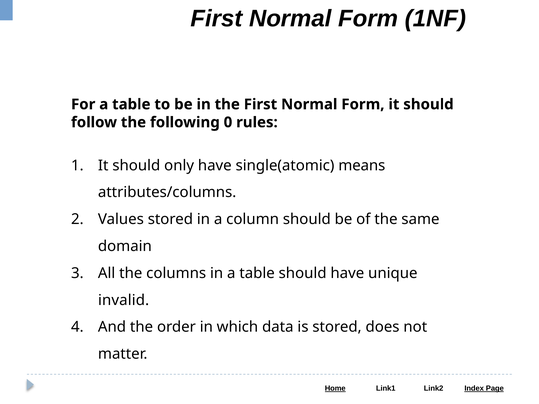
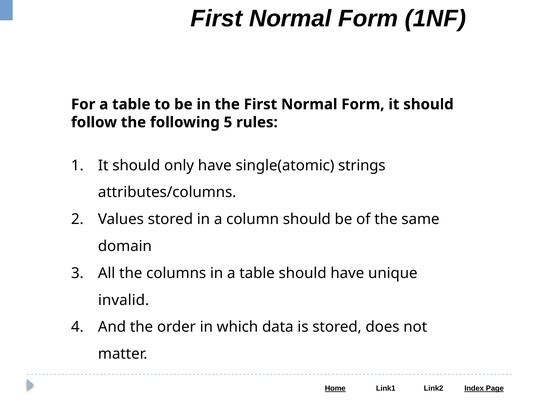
0: 0 -> 5
means: means -> strings
